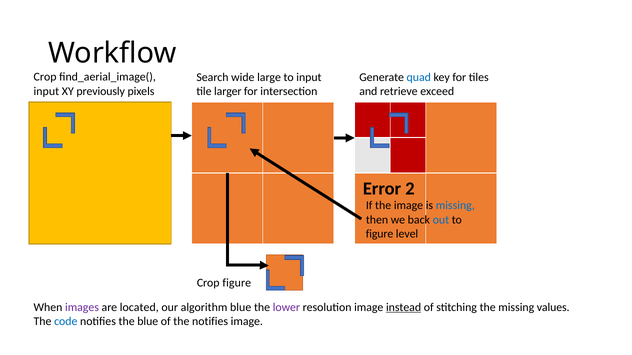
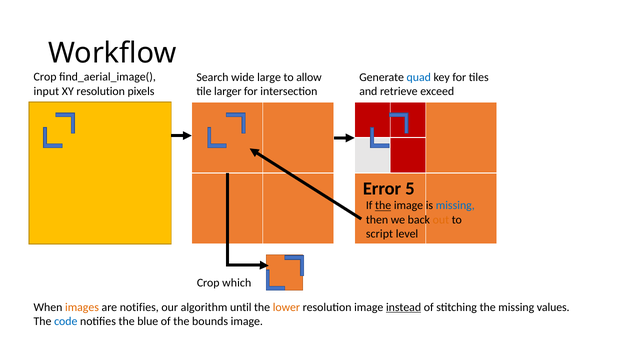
to input: input -> allow
XY previously: previously -> resolution
2: 2 -> 5
the at (383, 206) underline: none -> present
out colour: blue -> orange
figure at (380, 234): figure -> script
Crop figure: figure -> which
images colour: purple -> orange
are located: located -> notifies
algorithm blue: blue -> until
lower colour: purple -> orange
the notifies: notifies -> bounds
